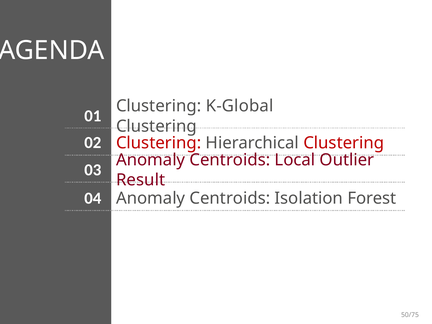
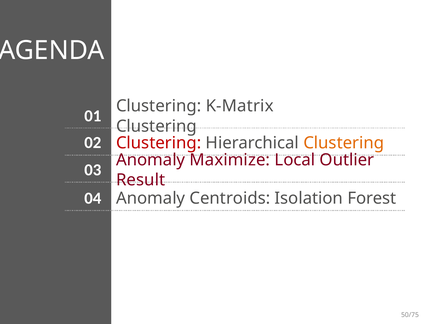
K-Global: K-Global -> K-Matrix
Clustering at (344, 143) colour: red -> orange
Centroids at (230, 160): Centroids -> Maximize
